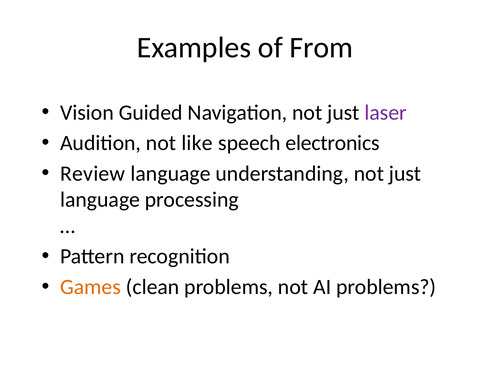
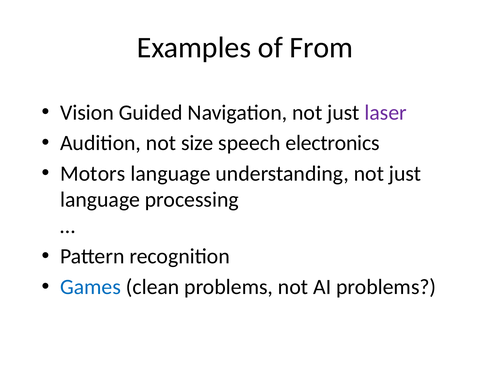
like: like -> size
Review: Review -> Motors
Games colour: orange -> blue
